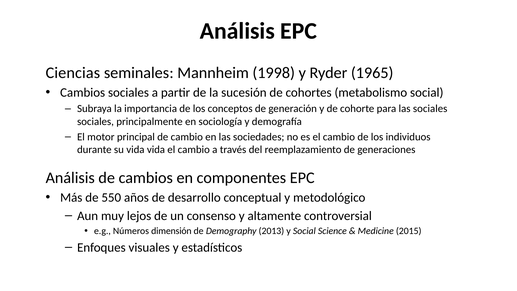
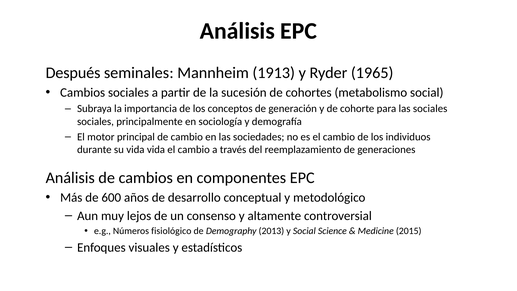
Ciencias: Ciencias -> Después
1998: 1998 -> 1913
550: 550 -> 600
dimensión: dimensión -> fisiológico
